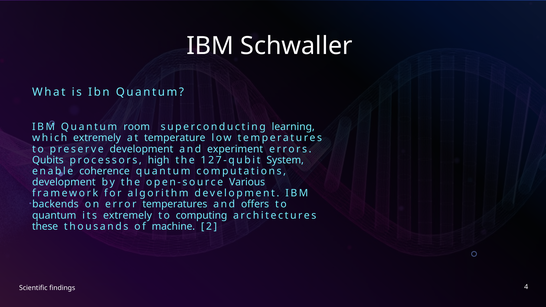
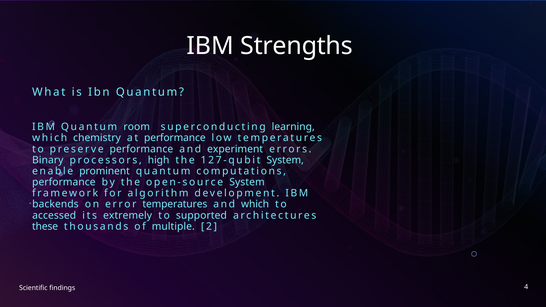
Schwaller: Schwaller -> Strengths
which extremely: extremely -> chemistry
at temperature: temperature -> performance
preserve development: development -> performance
Qubits: Qubits -> Binary
coherence: coherence -> prominent
development at (64, 182): development -> performance
open-source Various: Various -> System
and offers: offers -> which
quantum at (54, 215): quantum -> accessed
computing: computing -> supported
machine: machine -> multiple
